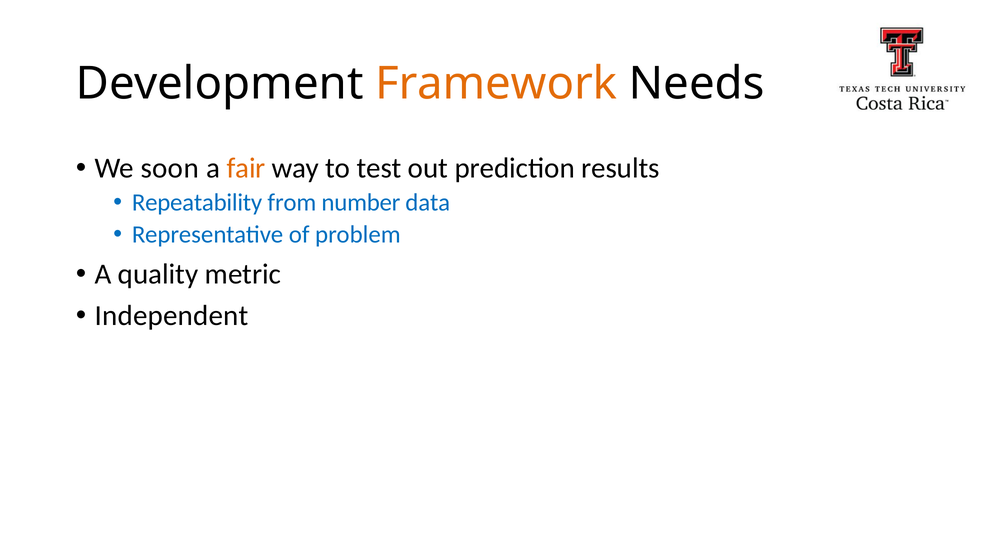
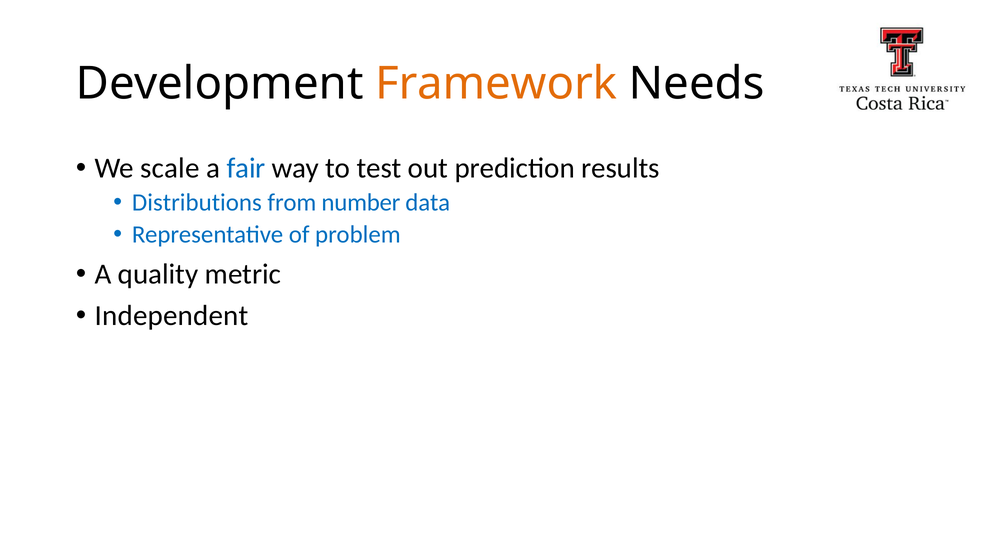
soon: soon -> scale
fair colour: orange -> blue
Repeatability: Repeatability -> Distributions
